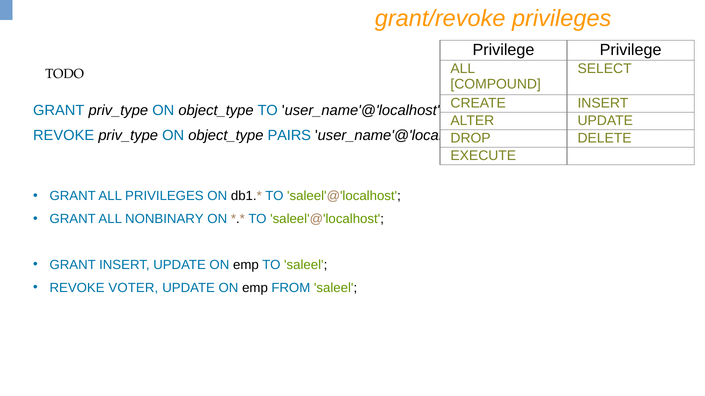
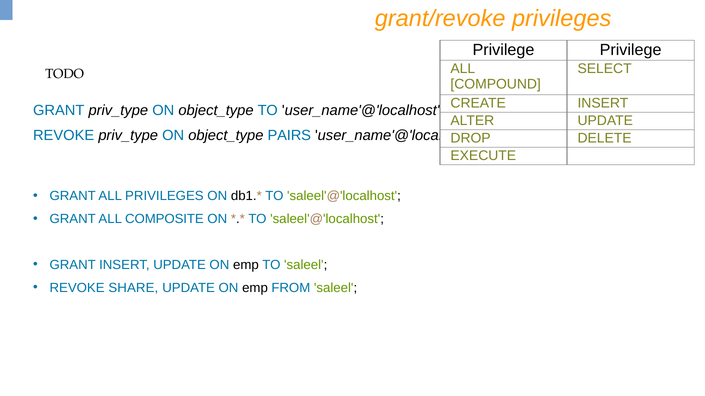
NONBINARY: NONBINARY -> COMPOSITE
VOTER: VOTER -> SHARE
